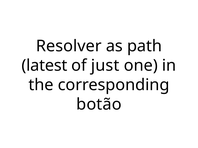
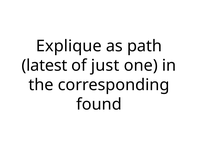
Resolver: Resolver -> Explique
botão: botão -> found
